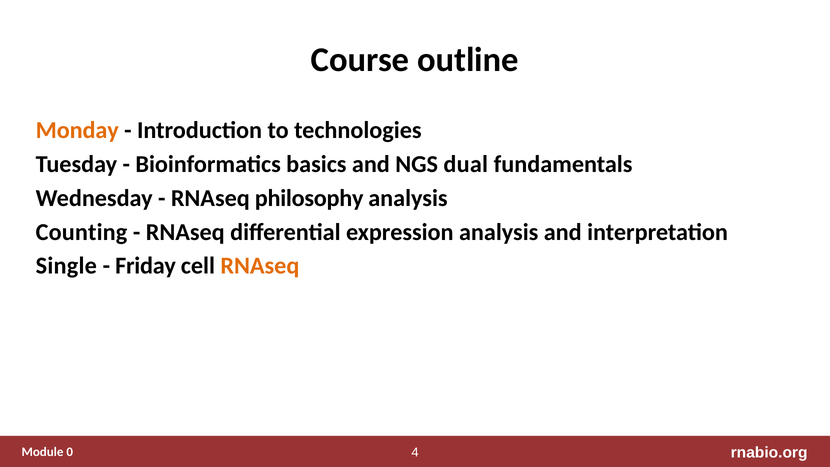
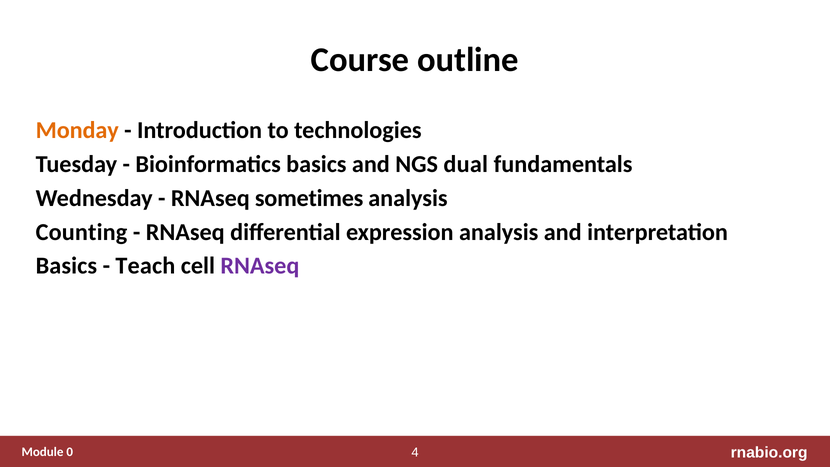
philosophy: philosophy -> sometimes
Single at (66, 266): Single -> Basics
Friday: Friday -> Teach
RNAseq at (260, 266) colour: orange -> purple
